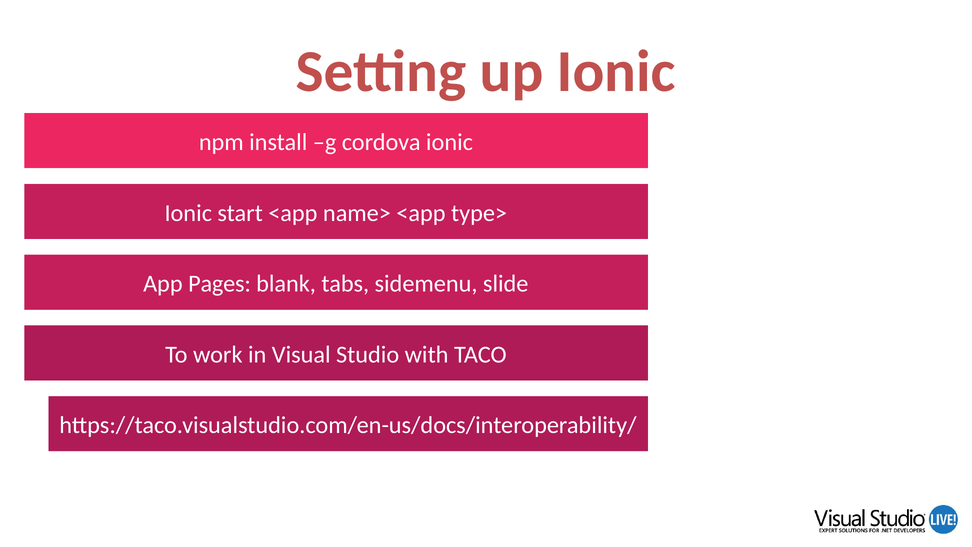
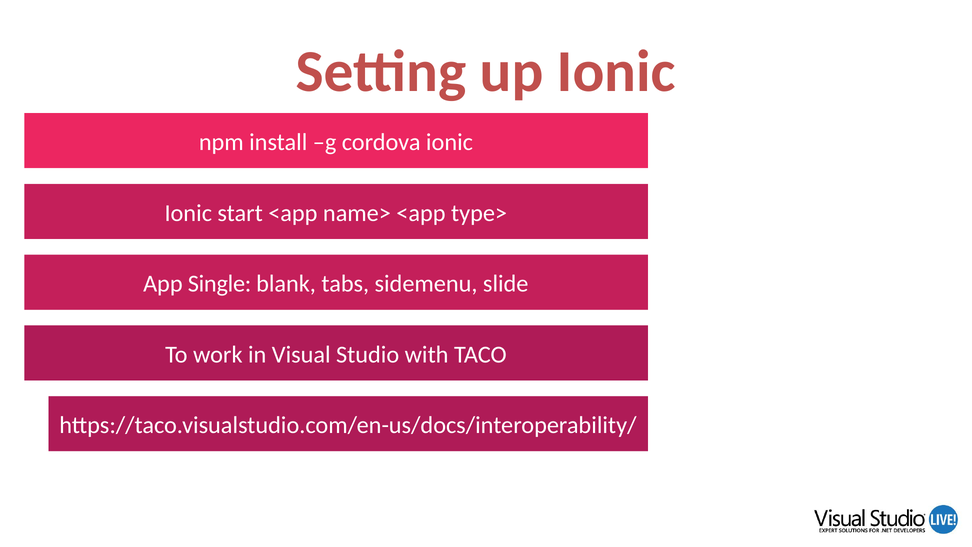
Pages: Pages -> Single
